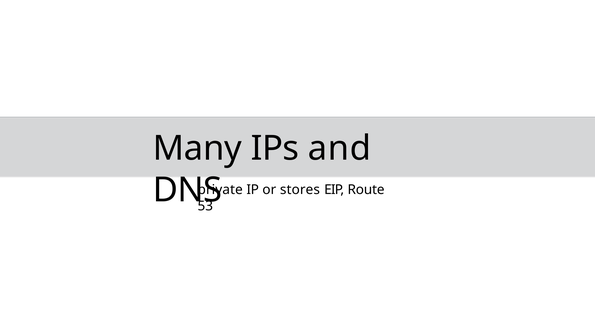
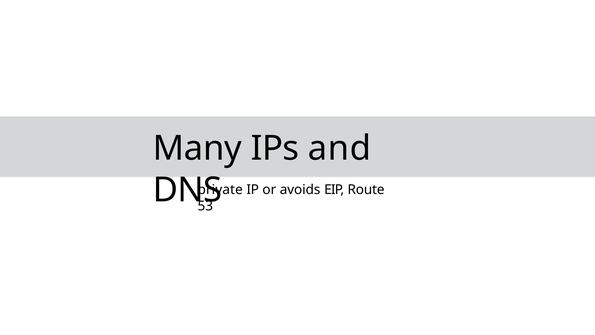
stores: stores -> avoids
